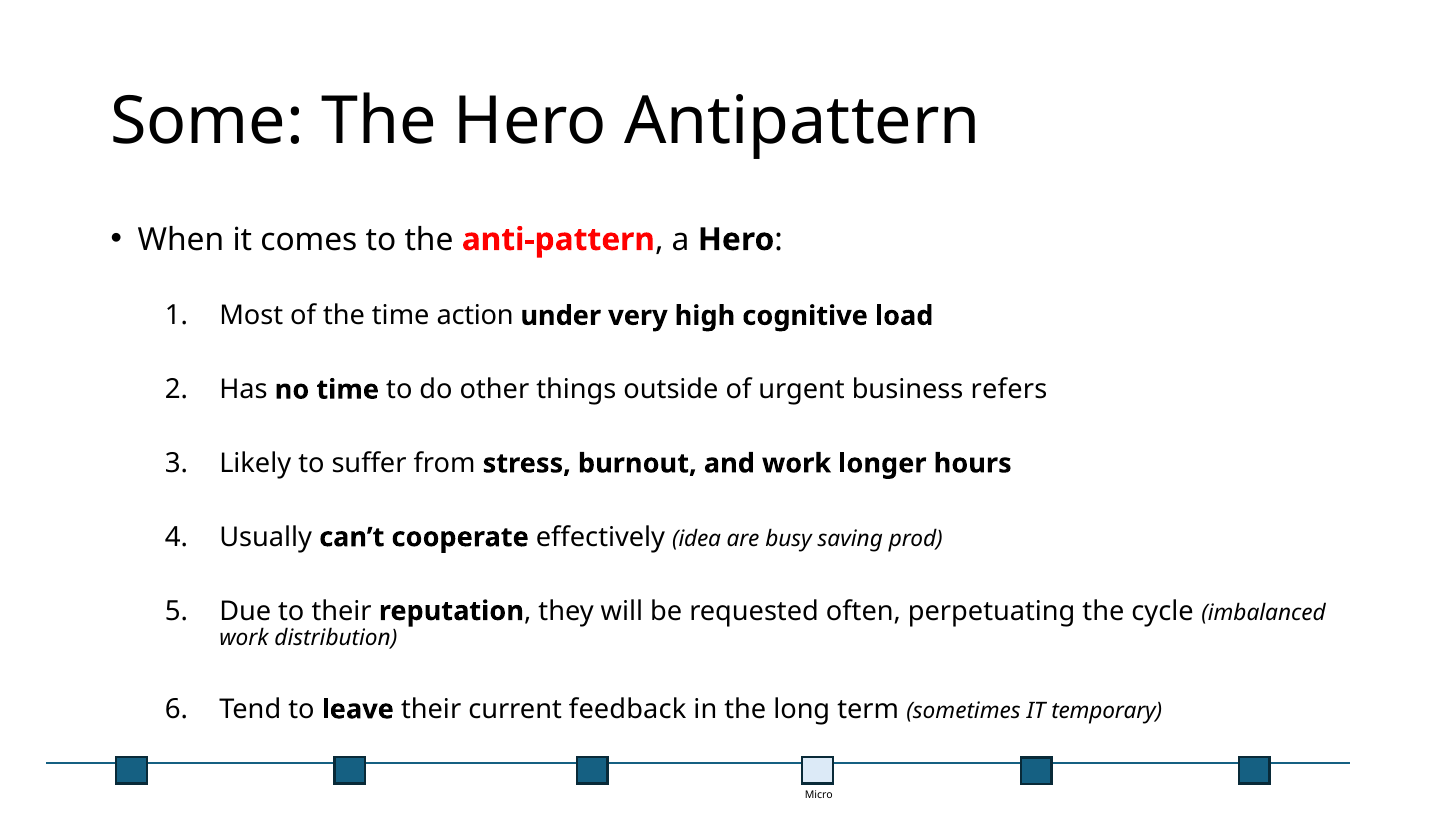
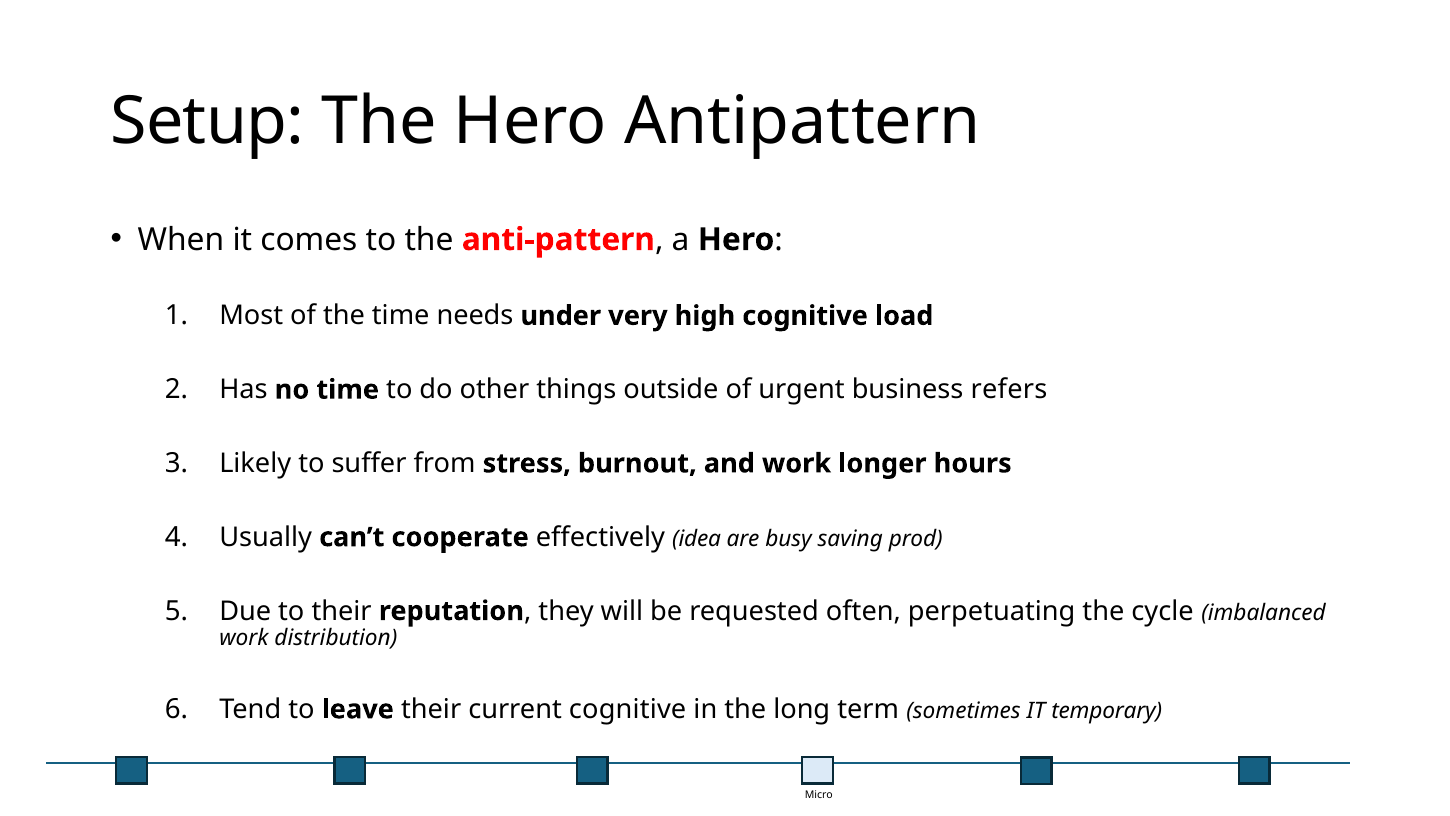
Some: Some -> Setup
action: action -> needs
current feedback: feedback -> cognitive
